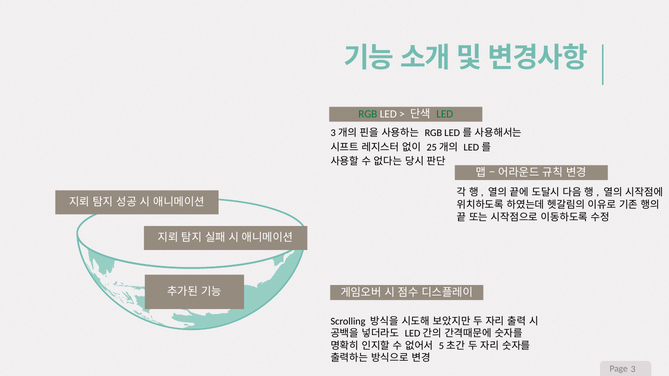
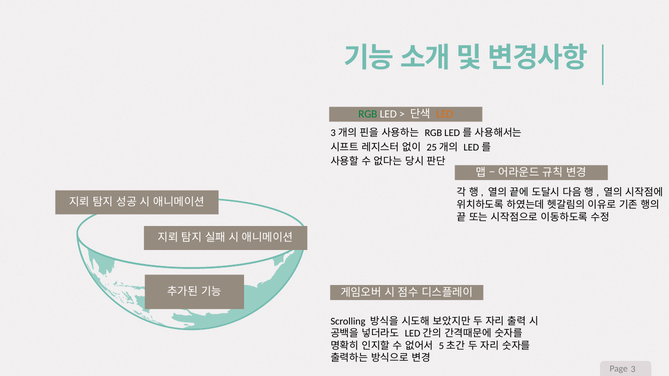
LED at (445, 114) colour: green -> orange
